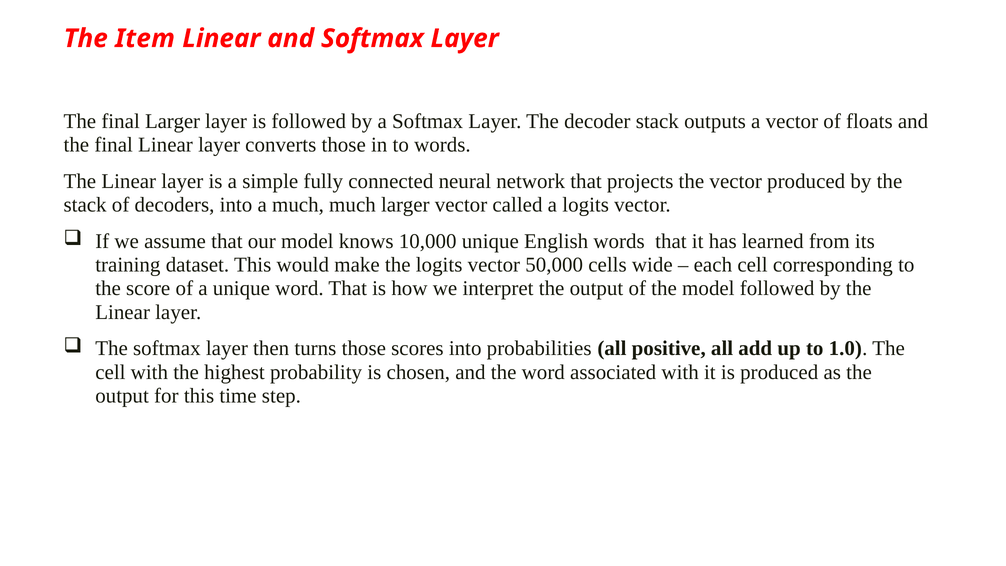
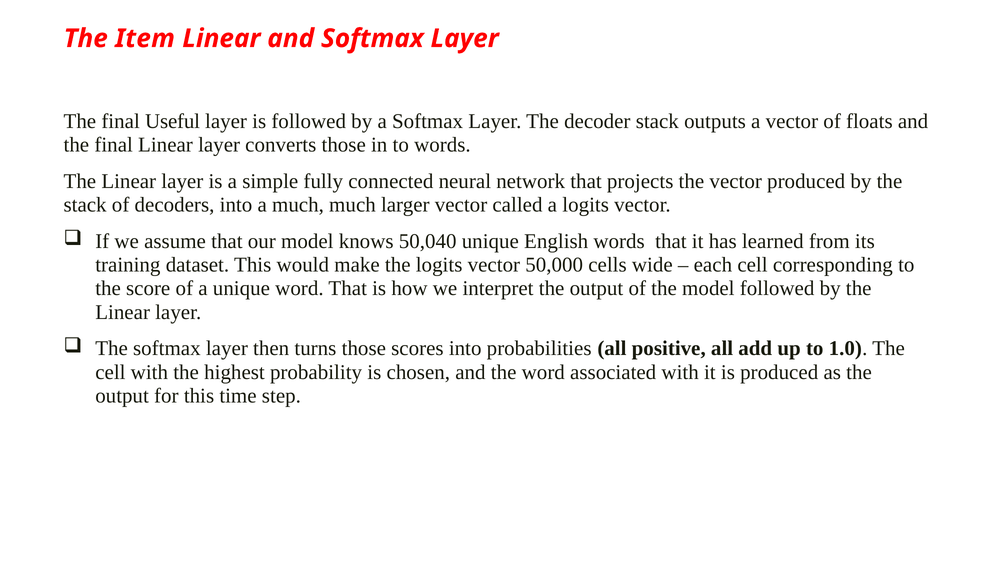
final Larger: Larger -> Useful
10,000: 10,000 -> 50,040
